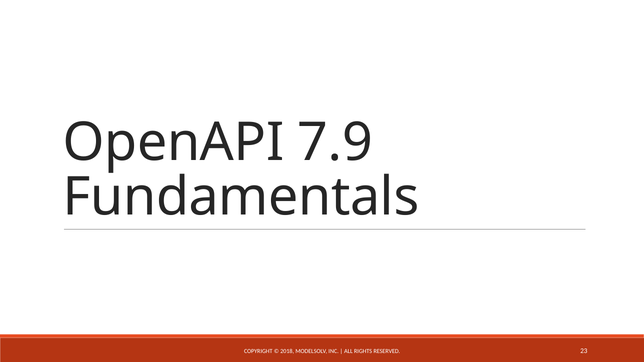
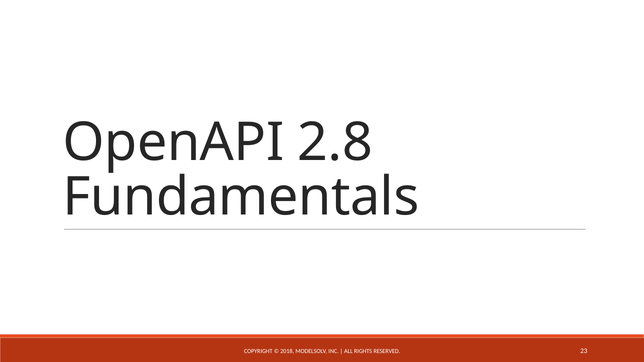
7.9: 7.9 -> 2.8
